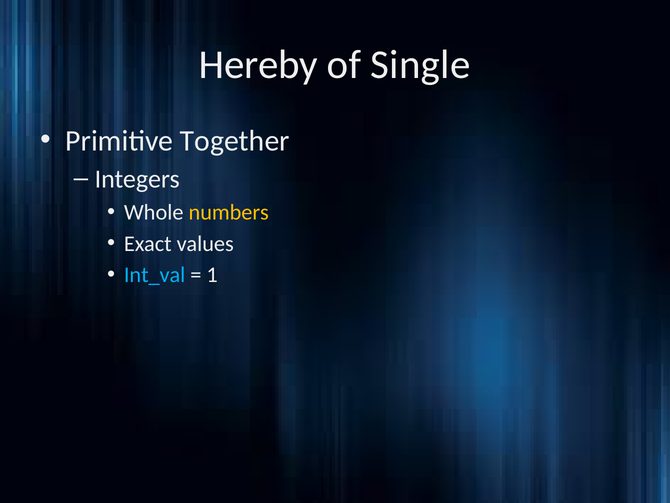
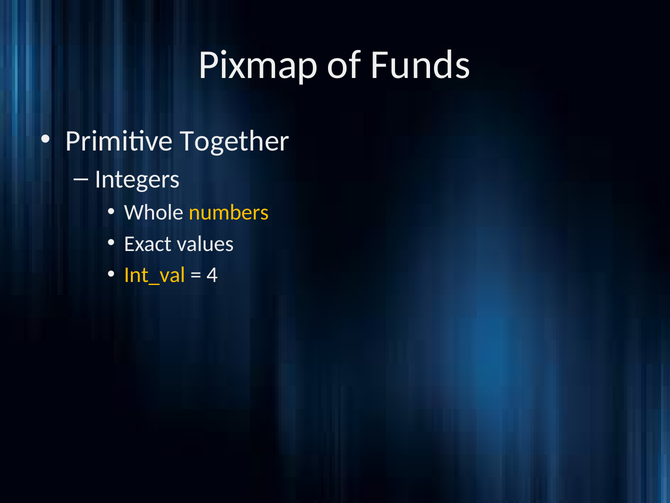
Hereby: Hereby -> Pixmap
Single: Single -> Funds
Int_val colour: light blue -> yellow
1: 1 -> 4
